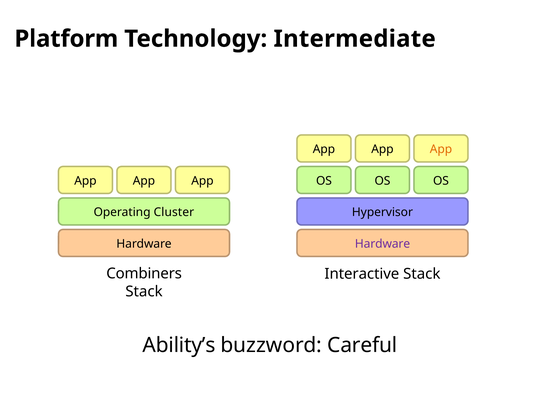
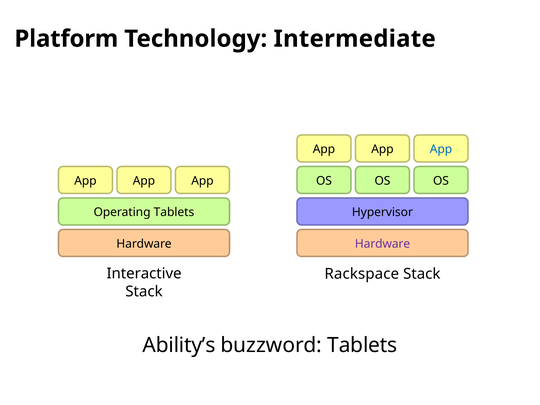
App at (441, 149) colour: orange -> blue
Operating Cluster: Cluster -> Tablets
Combiners: Combiners -> Interactive
Interactive: Interactive -> Rackspace
buzzword Careful: Careful -> Tablets
